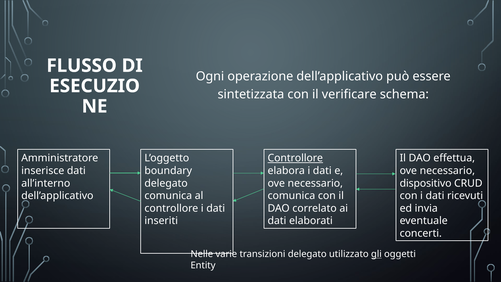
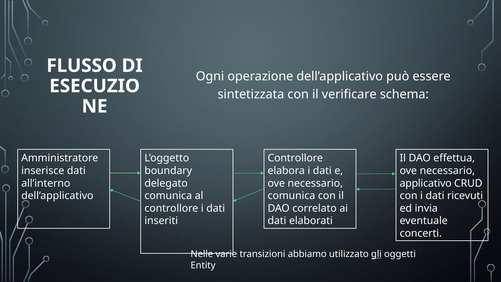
Controllore at (295, 158) underline: present -> none
dispositivo: dispositivo -> applicativo
transizioni delegato: delegato -> abbiamo
